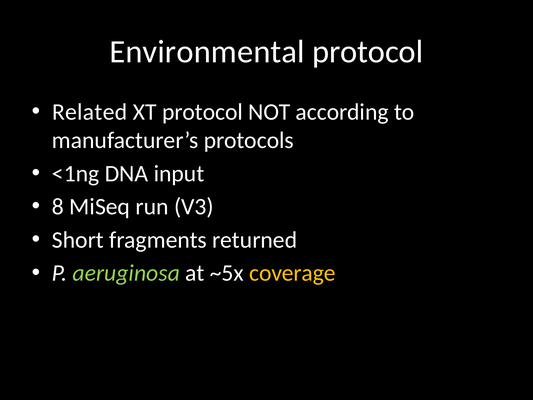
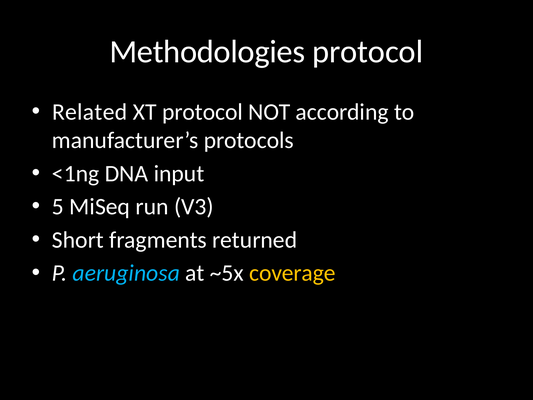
Environmental: Environmental -> Methodologies
8: 8 -> 5
aeruginosa colour: light green -> light blue
